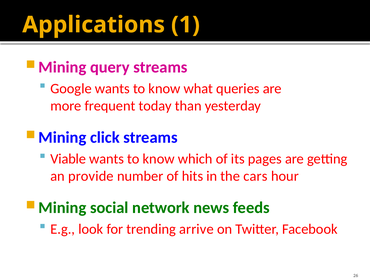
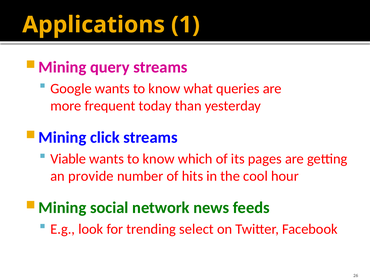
cars: cars -> cool
arrive: arrive -> select
